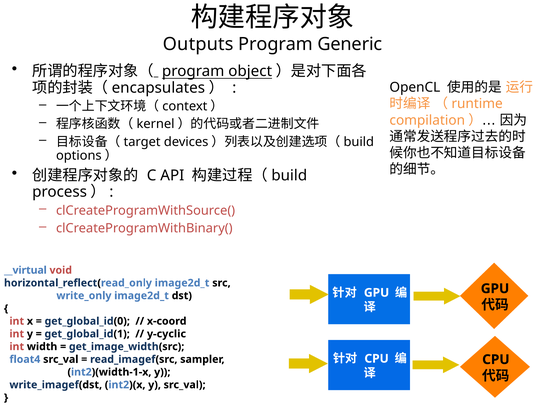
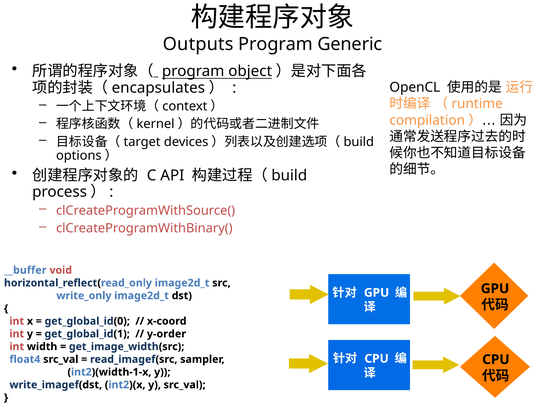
__virtual: __virtual -> __buffer
y-cyclic: y-cyclic -> y-order
